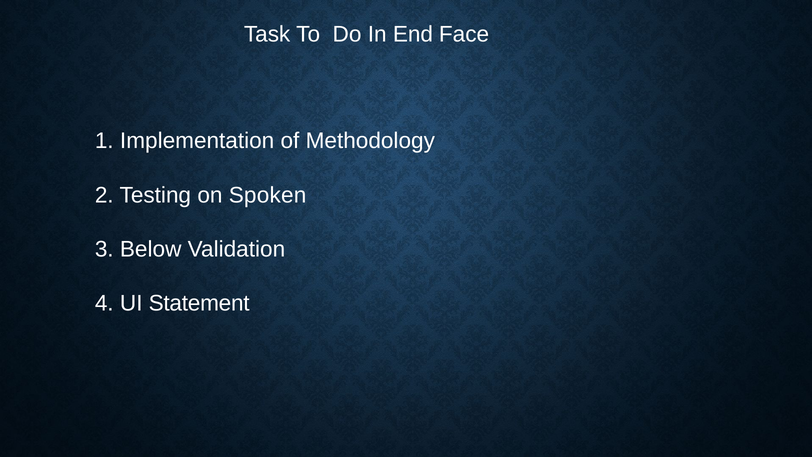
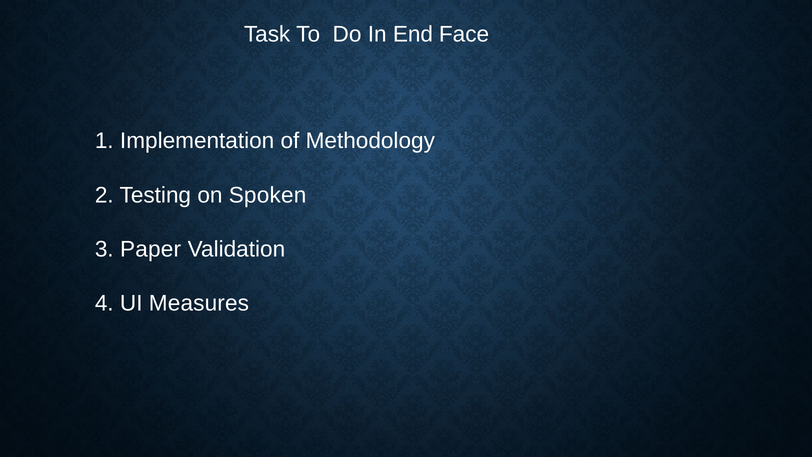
Below: Below -> Paper
Statement: Statement -> Measures
